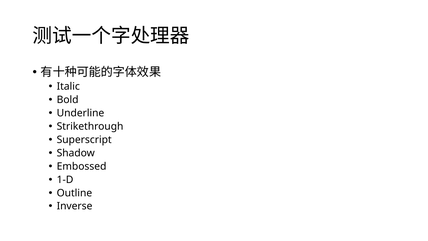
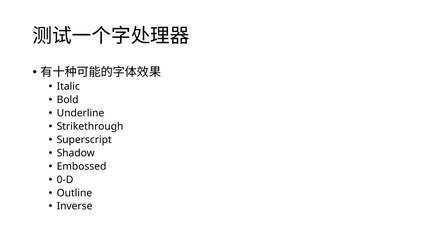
1-D: 1-D -> 0-D
